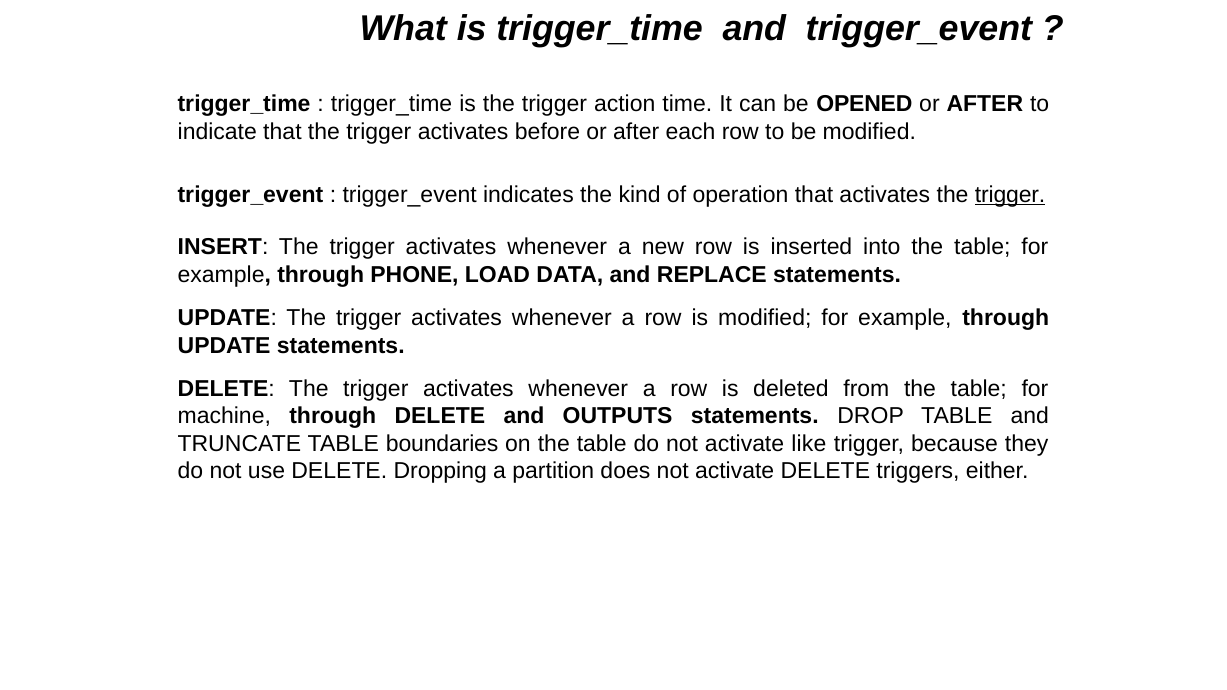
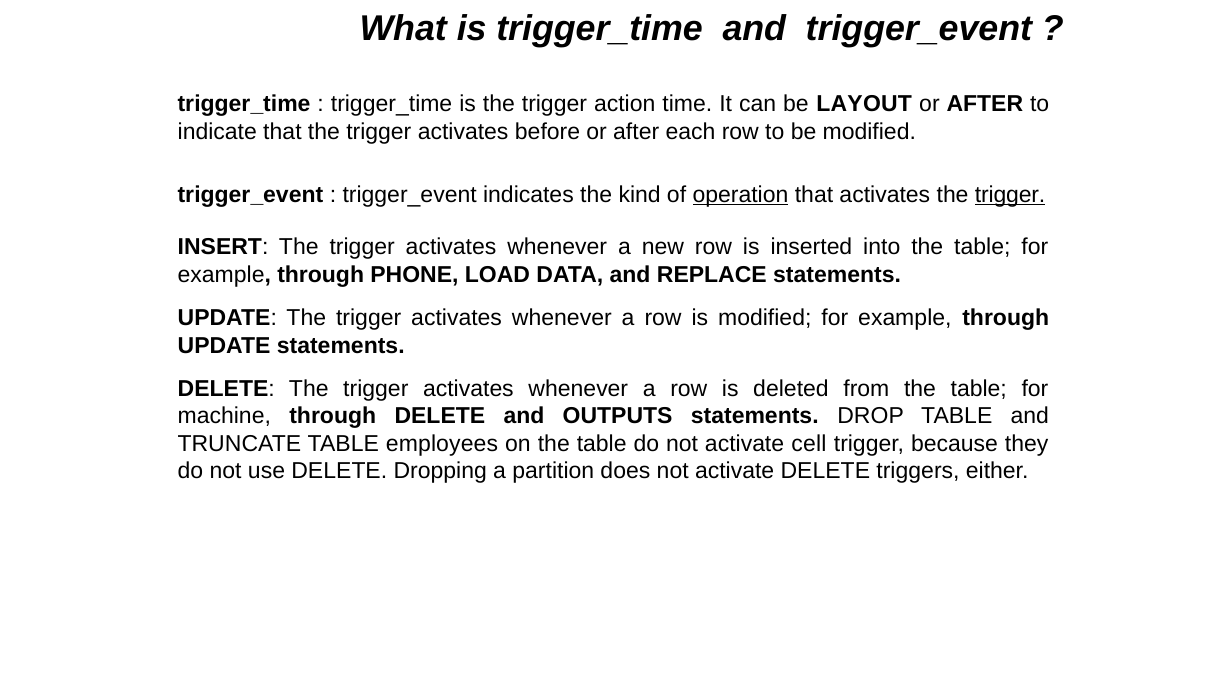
OPENED: OPENED -> LAYOUT
operation underline: none -> present
boundaries: boundaries -> employees
like: like -> cell
